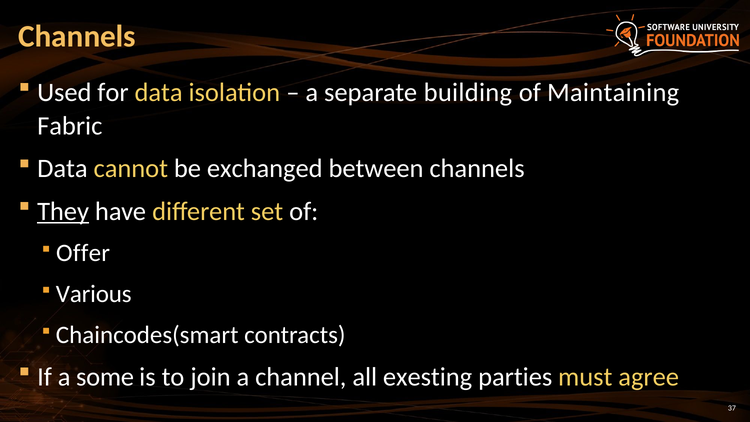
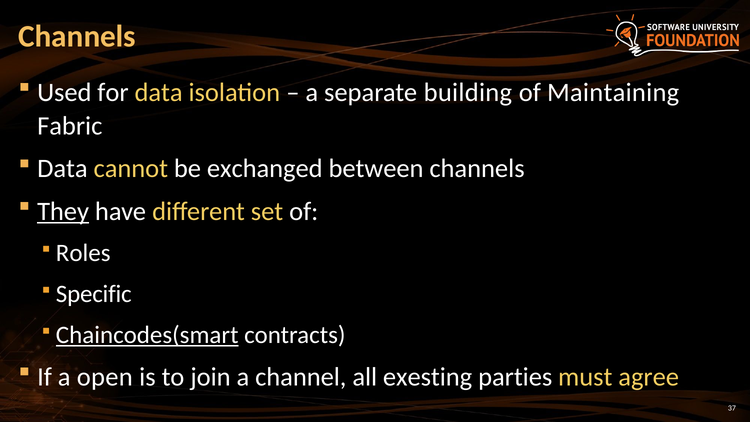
Offer: Offer -> Roles
Various: Various -> Specific
Chaincodes(smart underline: none -> present
some: some -> open
